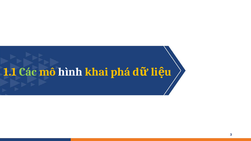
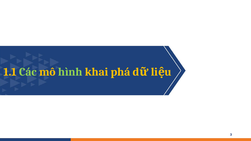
hình colour: white -> light green
